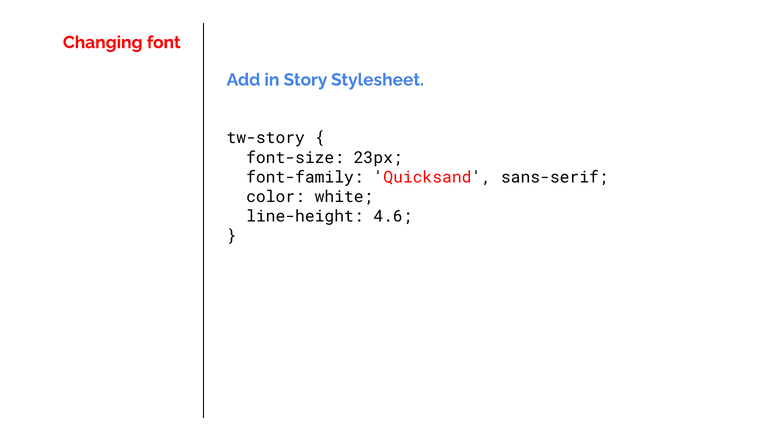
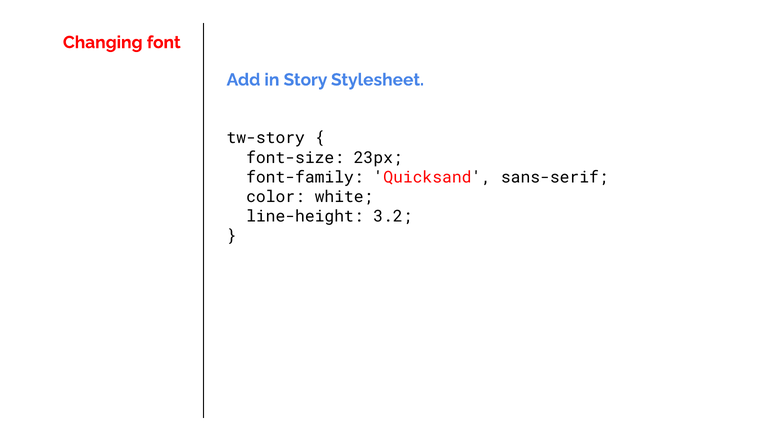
4.6: 4.6 -> 3.2
